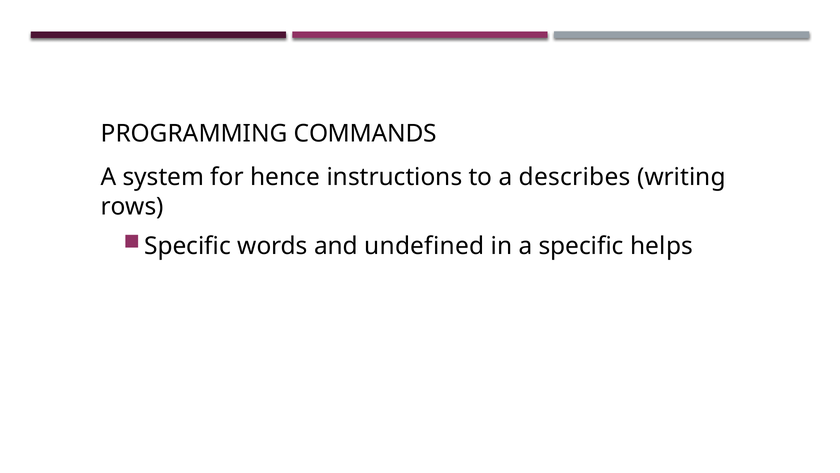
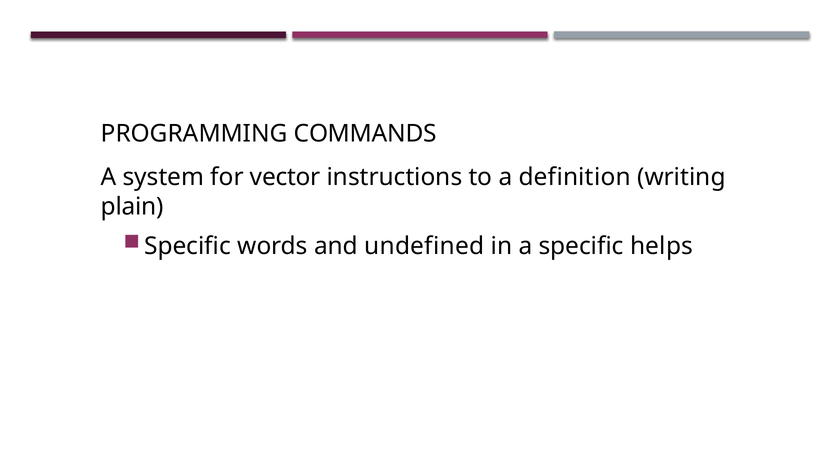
hence: hence -> vector
describes: describes -> definition
rows: rows -> plain
